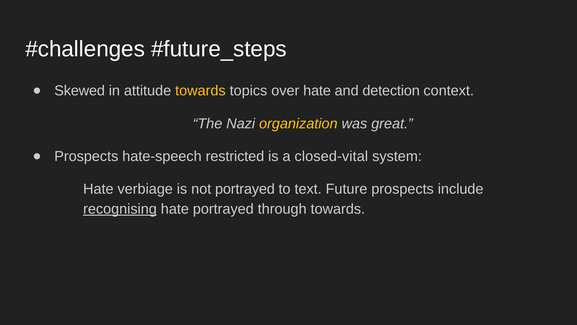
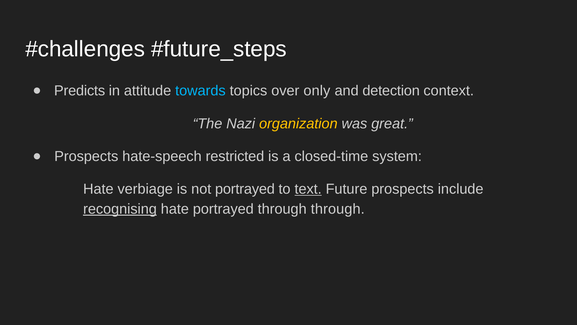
Skewed: Skewed -> Predicts
towards at (200, 91) colour: yellow -> light blue
over hate: hate -> only
closed-vital: closed-vital -> closed-time
text underline: none -> present
through towards: towards -> through
